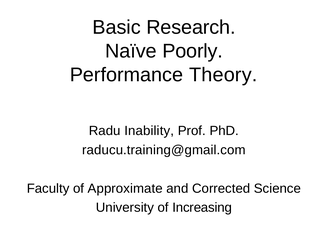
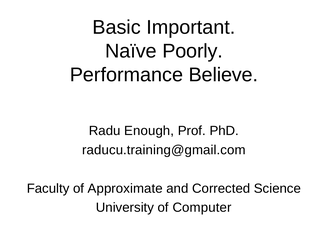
Research: Research -> Important
Theory: Theory -> Believe
Inability: Inability -> Enough
Increasing: Increasing -> Computer
